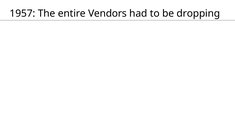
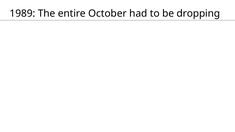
1957: 1957 -> 1989
Vendors: Vendors -> October
